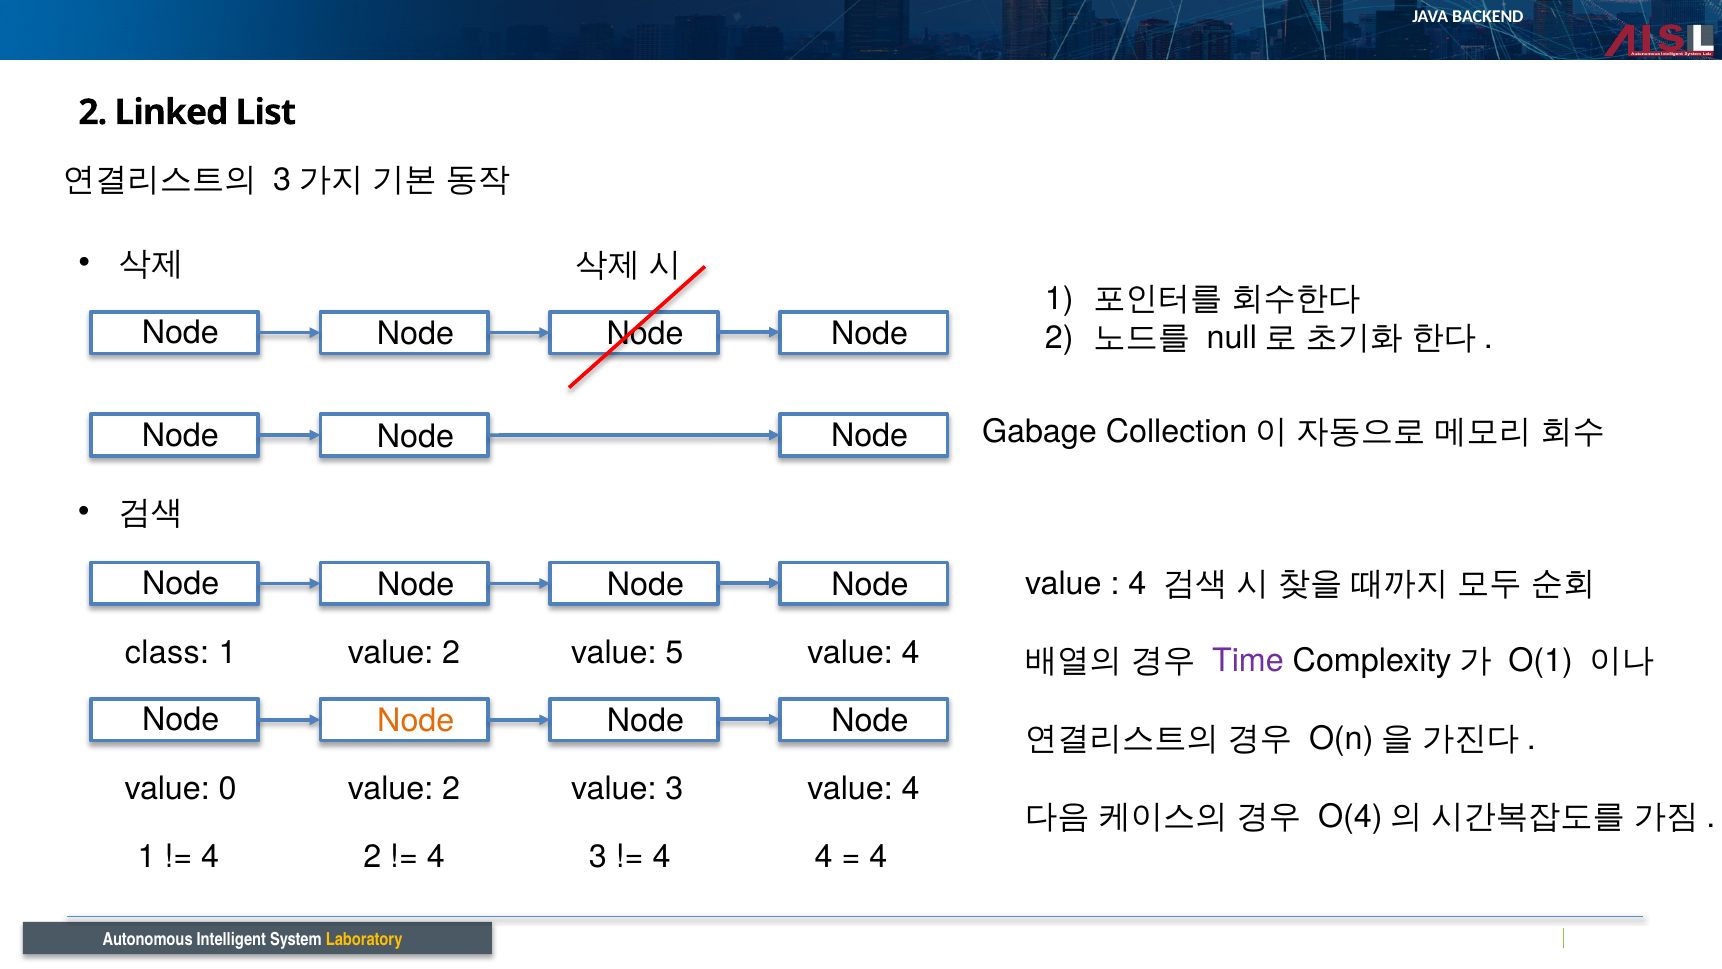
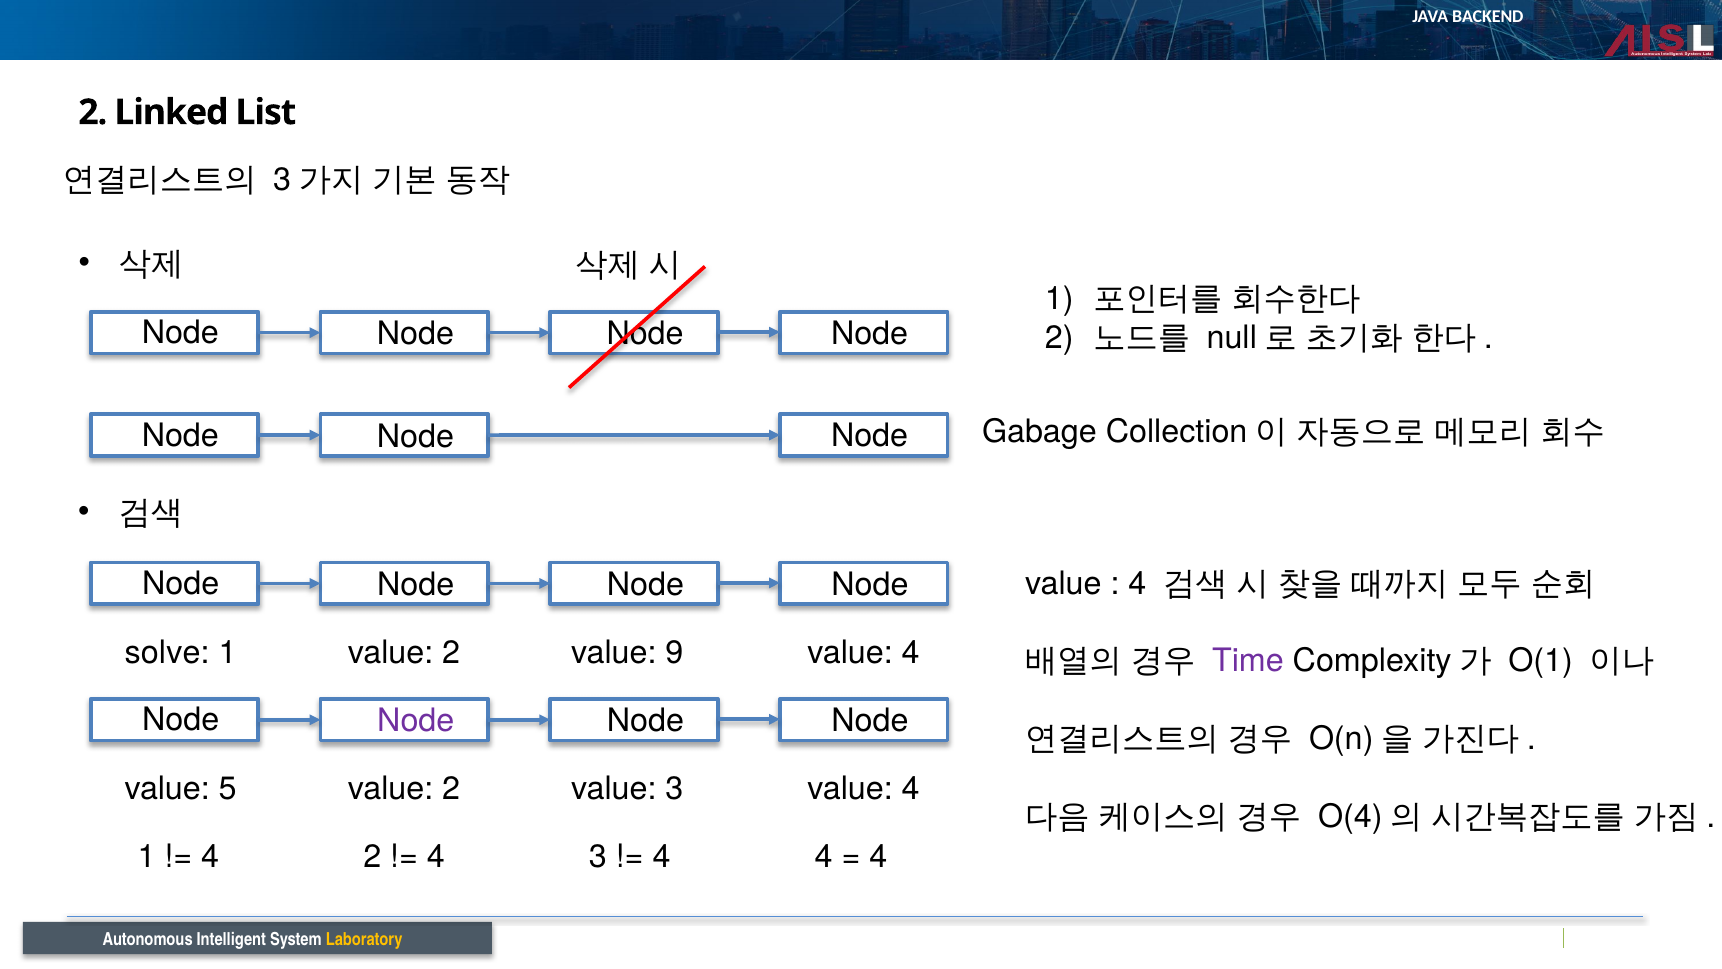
class: class -> solve
5: 5 -> 9
Node at (416, 721) colour: orange -> purple
0: 0 -> 5
